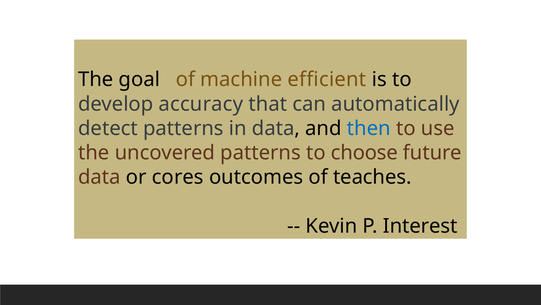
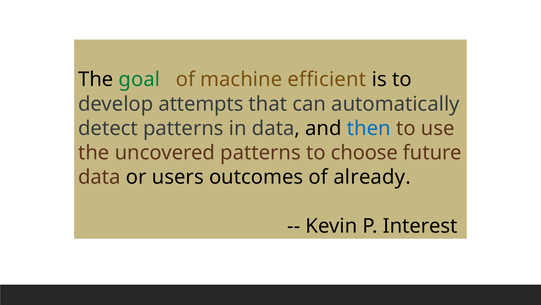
goal colour: black -> green
accuracy: accuracy -> attempts
cores: cores -> users
teaches: teaches -> already
